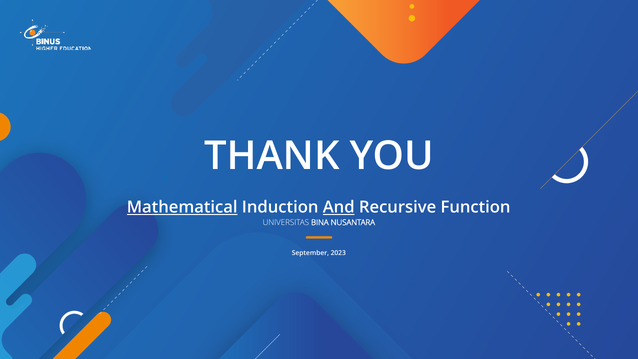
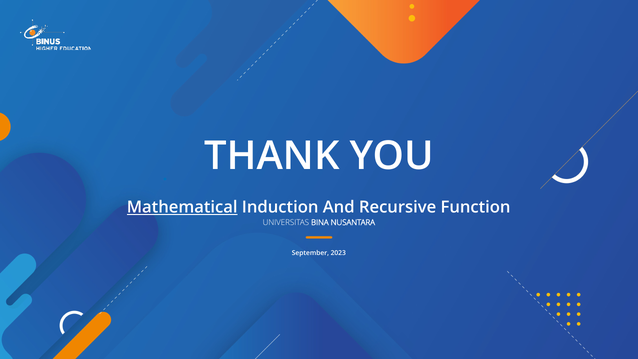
And underline: present -> none
